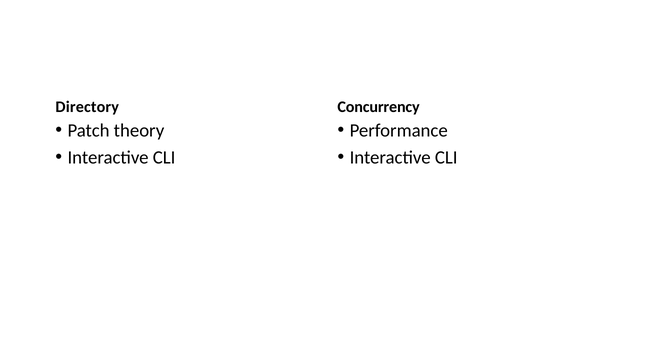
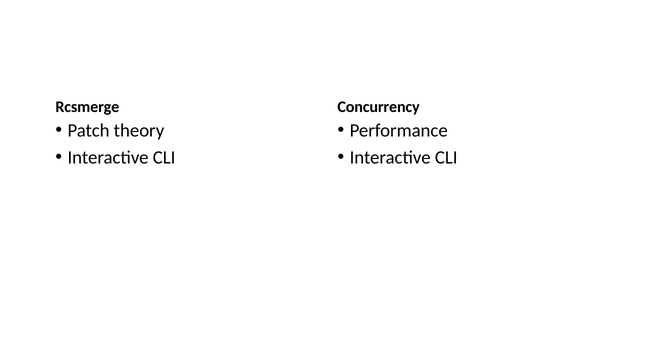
Directory: Directory -> Rcsmerge
